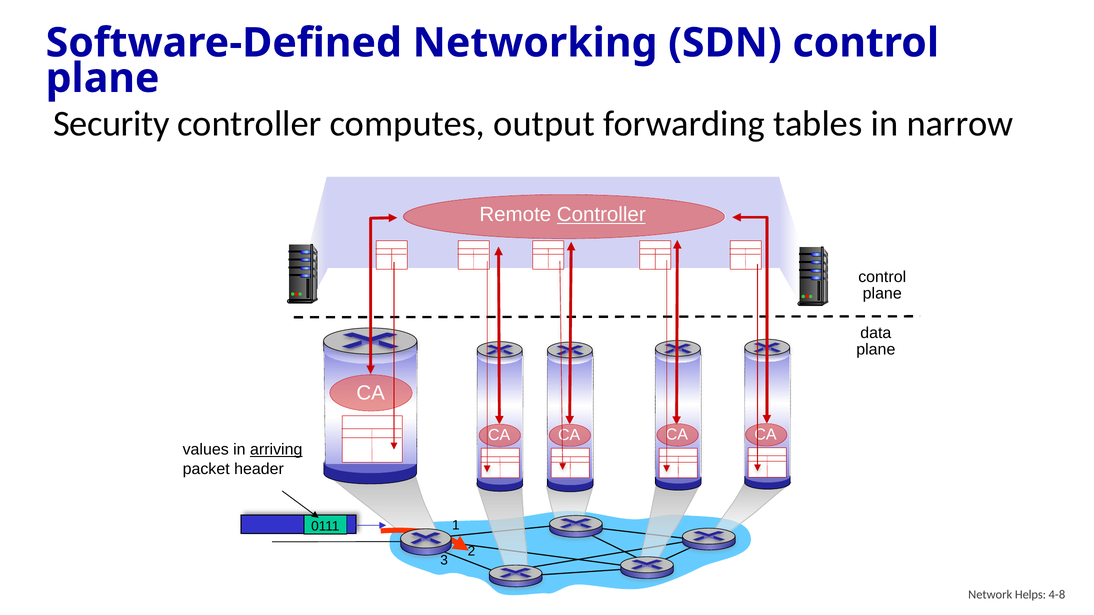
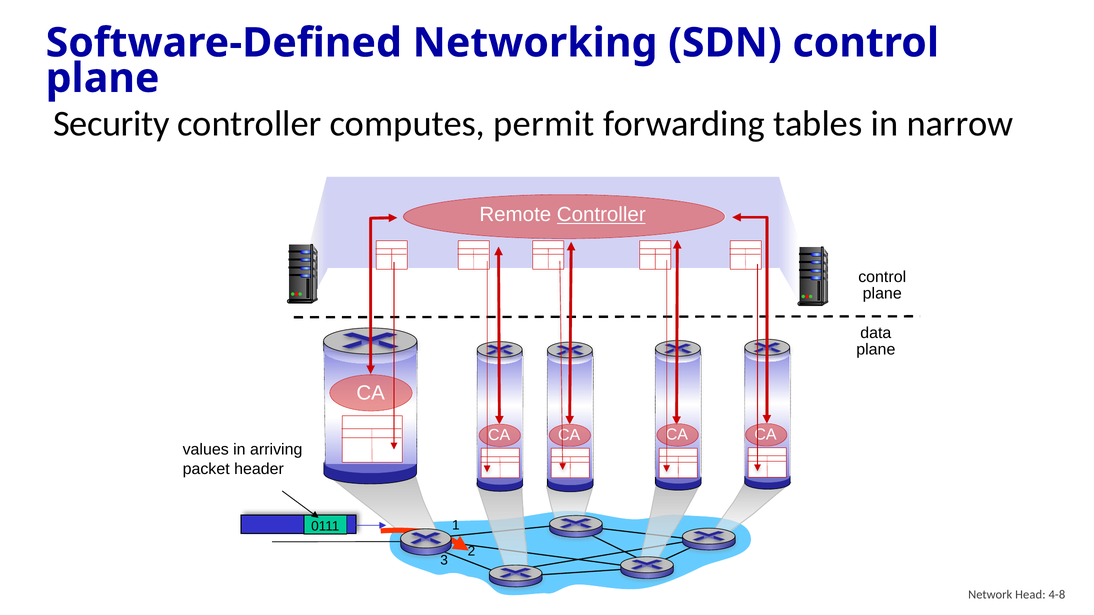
output: output -> permit
arriving underline: present -> none
Helps: Helps -> Head
